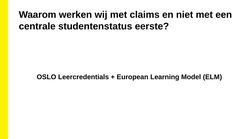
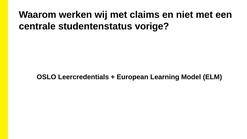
eerste: eerste -> vorige
